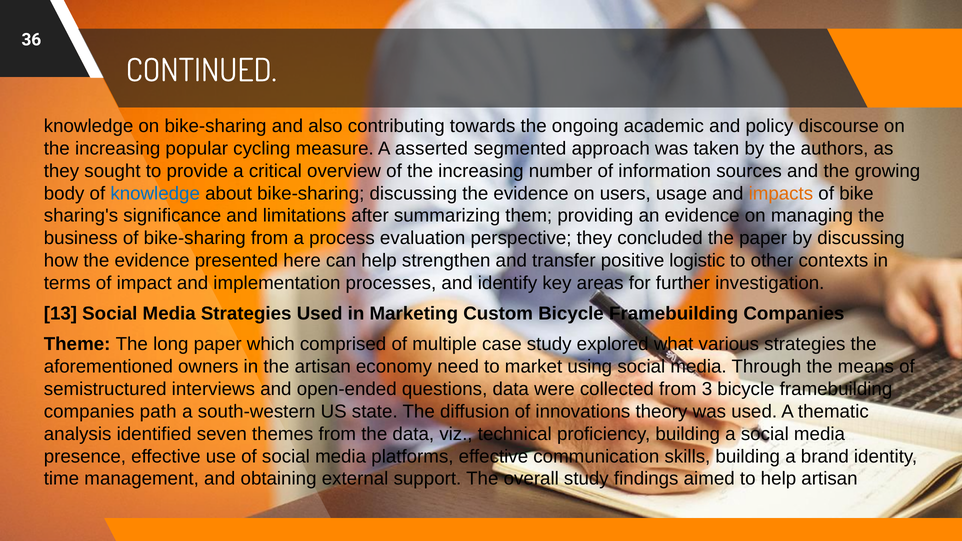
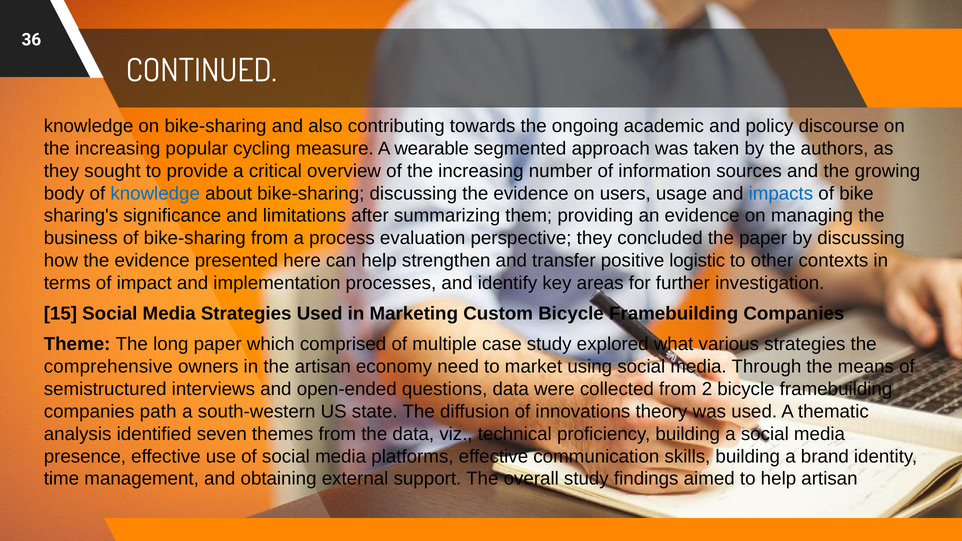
asserted: asserted -> wearable
impacts colour: orange -> blue
13: 13 -> 15
aforementioned: aforementioned -> comprehensive
3: 3 -> 2
